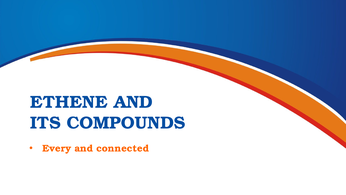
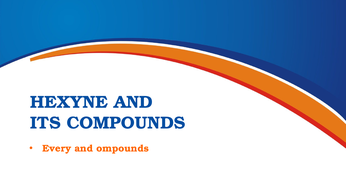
ETHENE: ETHENE -> HEXYNE
connected: connected -> ompounds
